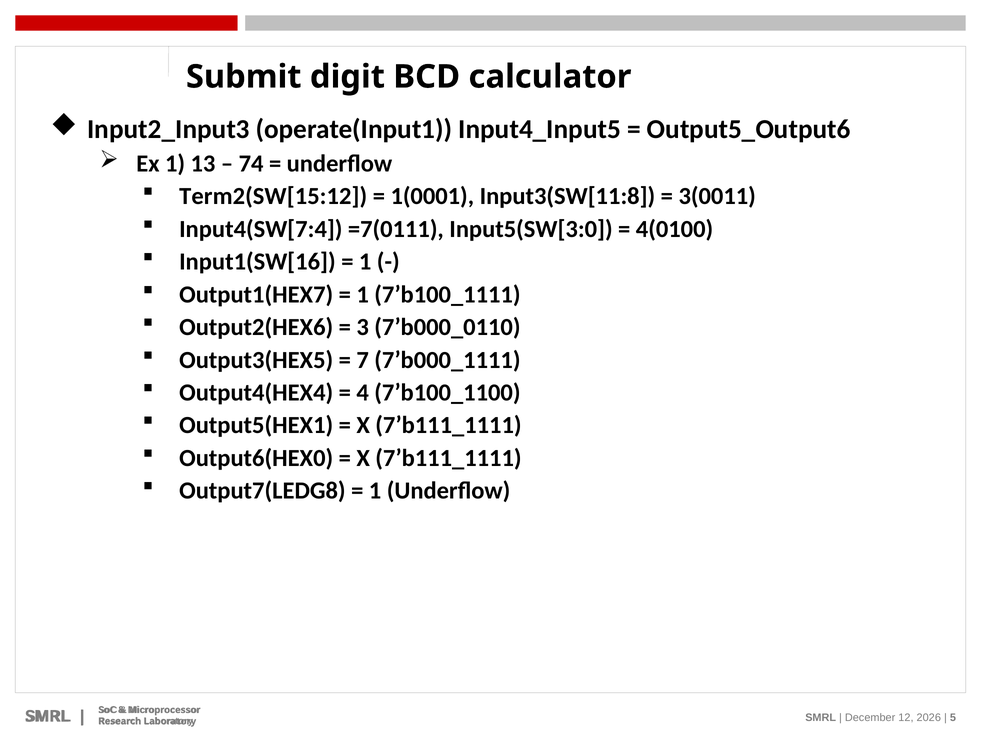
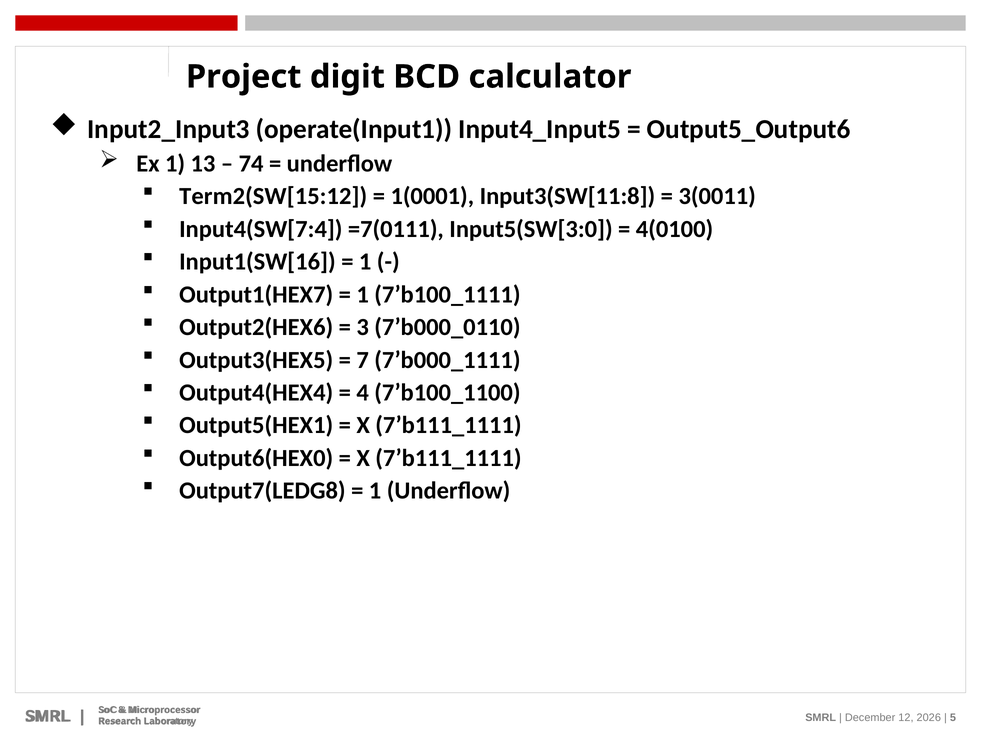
Submit: Submit -> Project
